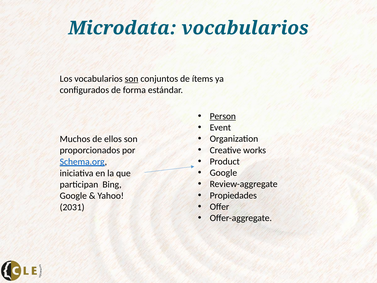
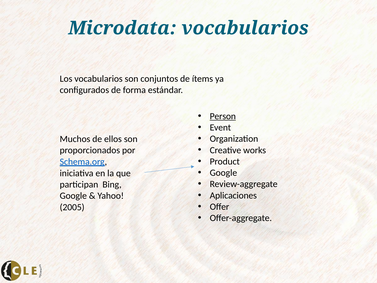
son at (132, 79) underline: present -> none
Propiedades: Propiedades -> Aplicaciones
2031: 2031 -> 2005
